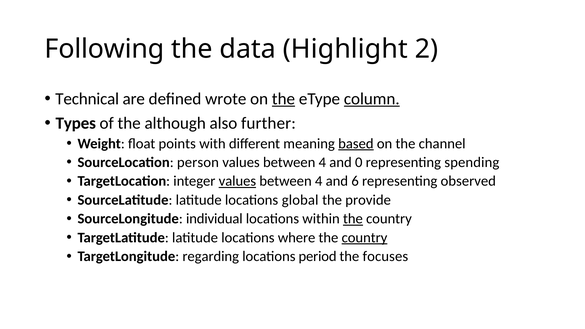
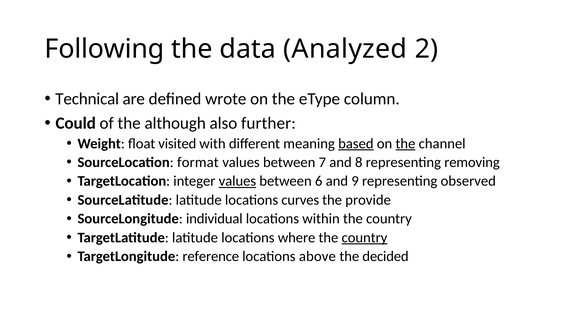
Highlight: Highlight -> Analyzed
the at (283, 99) underline: present -> none
column underline: present -> none
Types: Types -> Could
points: points -> visited
the at (405, 144) underline: none -> present
person: person -> format
4 at (322, 162): 4 -> 7
0: 0 -> 8
spending: spending -> removing
4 at (319, 181): 4 -> 6
6: 6 -> 9
global: global -> curves
the at (353, 219) underline: present -> none
regarding: regarding -> reference
period: period -> above
focuses: focuses -> decided
